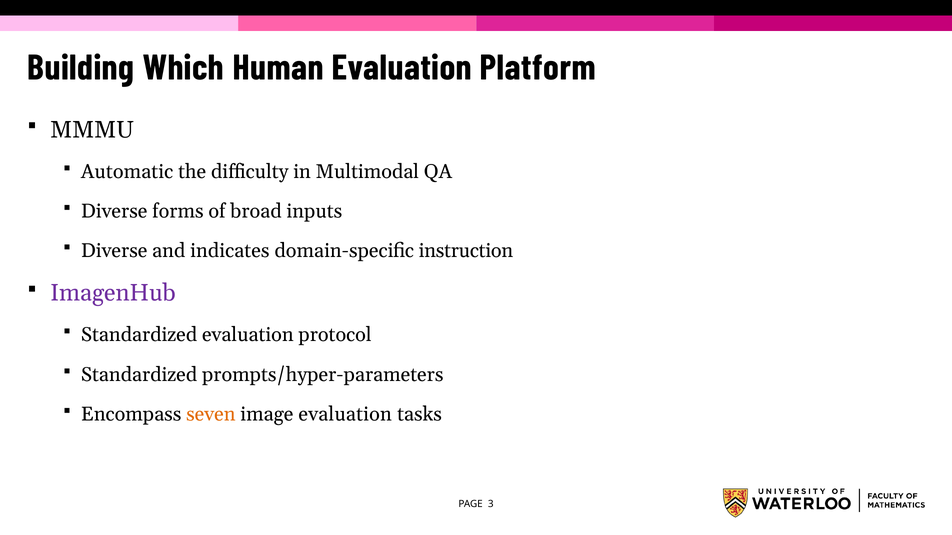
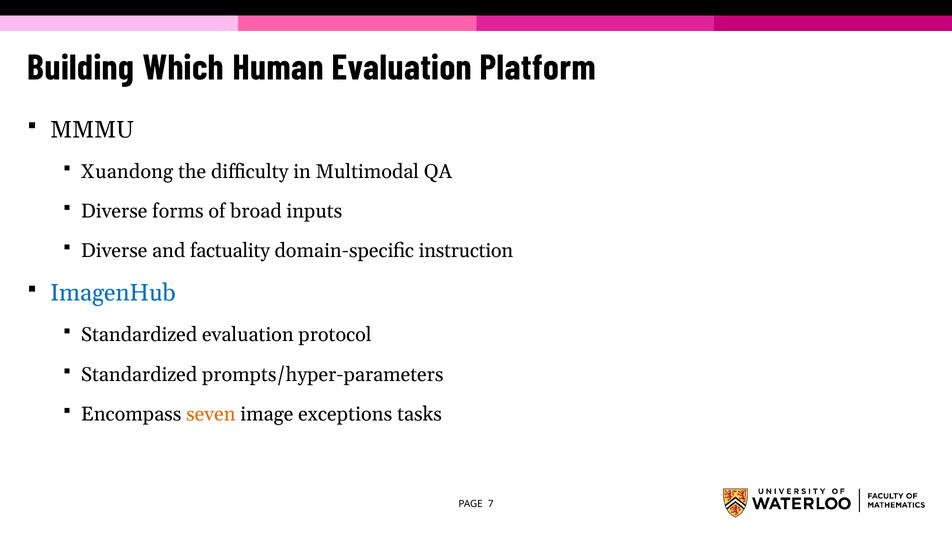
Automatic: Automatic -> Xuandong
indicates: indicates -> factuality
ImagenHub colour: purple -> blue
image evaluation: evaluation -> exceptions
3: 3 -> 7
